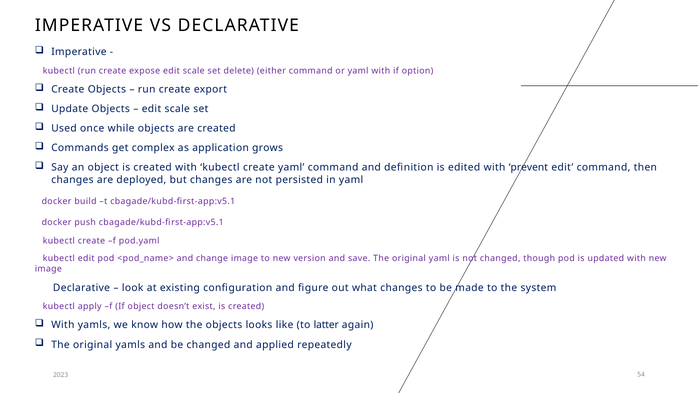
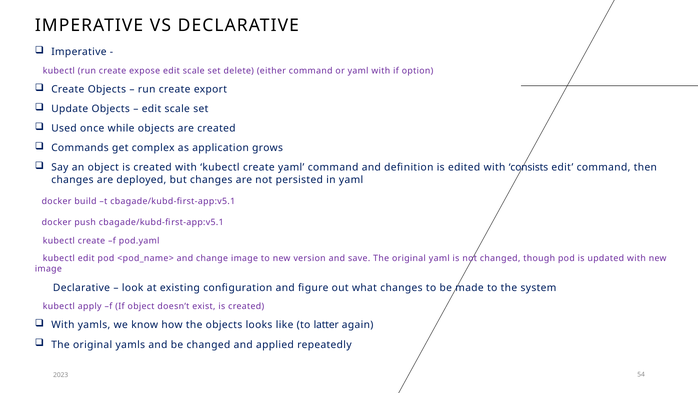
prevent: prevent -> consists
